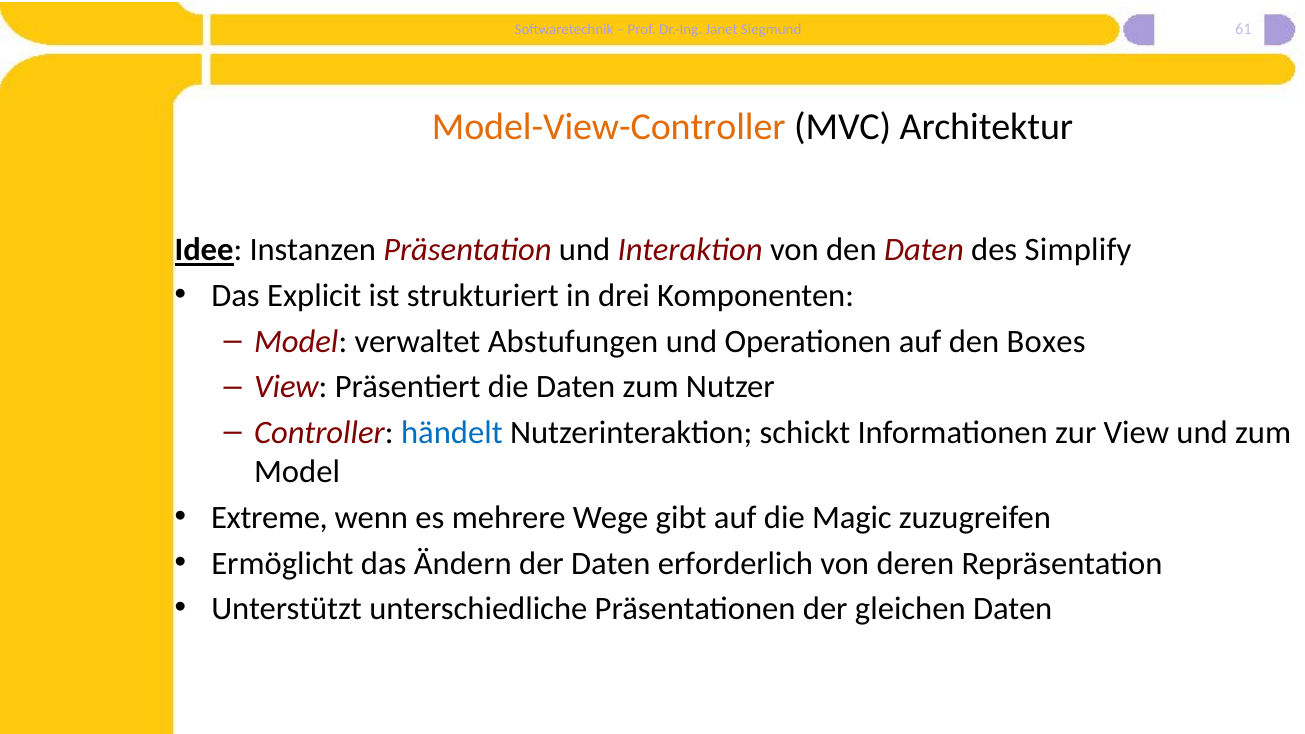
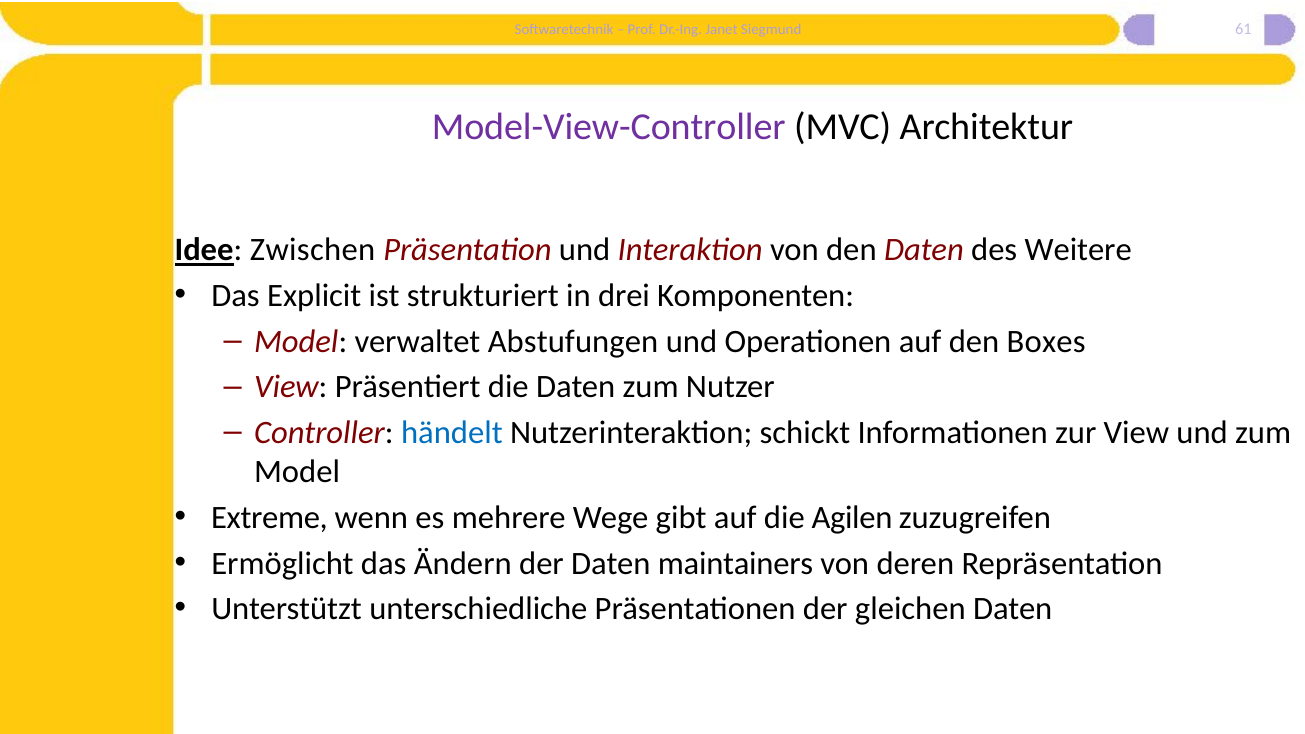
Model-View-Controller colour: orange -> purple
Instanzen: Instanzen -> Zwischen
Simplify: Simplify -> Weitere
Magic: Magic -> Agilen
erforderlich: erforderlich -> maintainers
